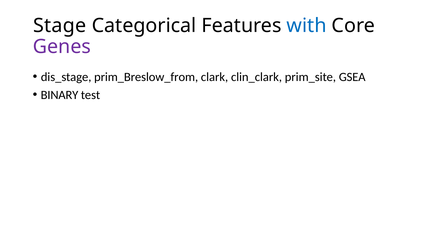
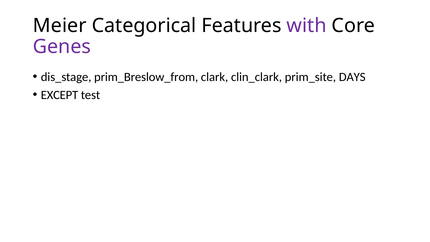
Stage: Stage -> Meier
with colour: blue -> purple
GSEA: GSEA -> DAYS
BINARY: BINARY -> EXCEPT
